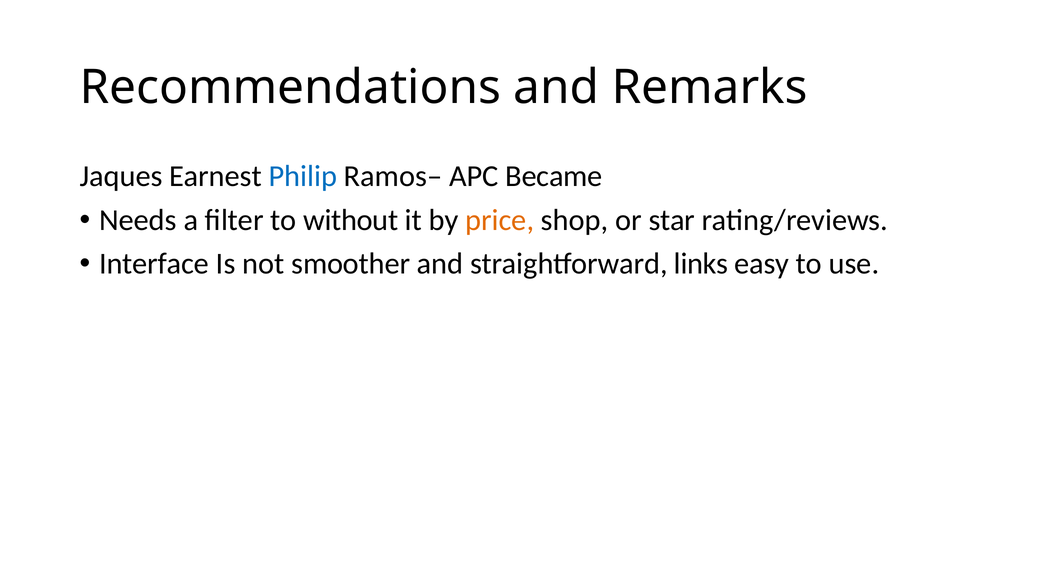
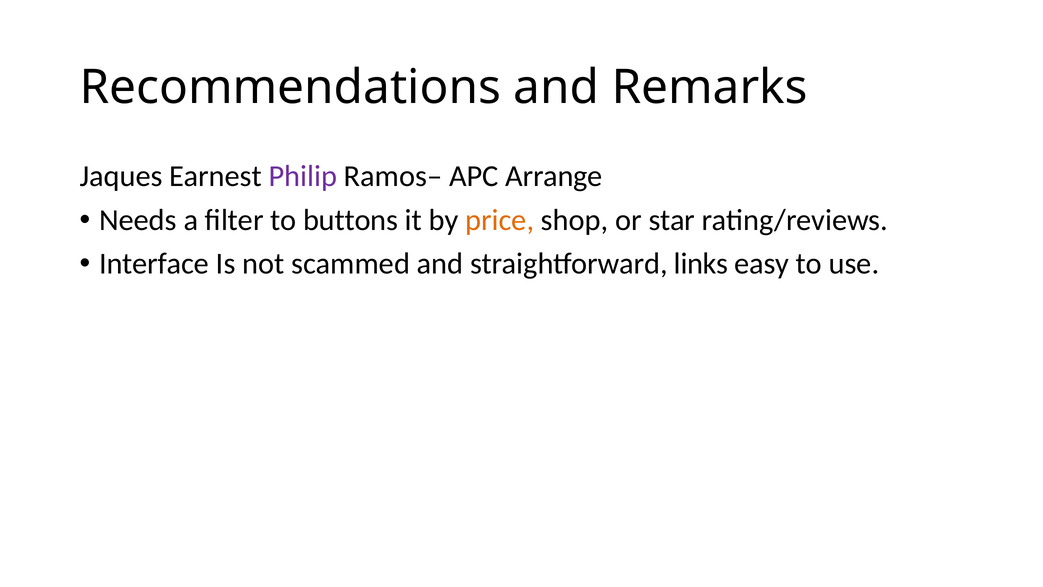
Philip colour: blue -> purple
Became: Became -> Arrange
without: without -> buttons
smoother: smoother -> scammed
